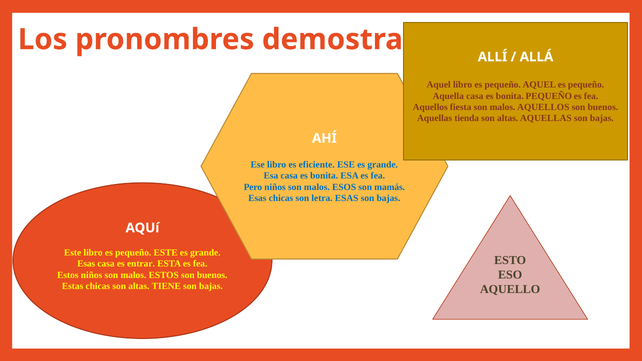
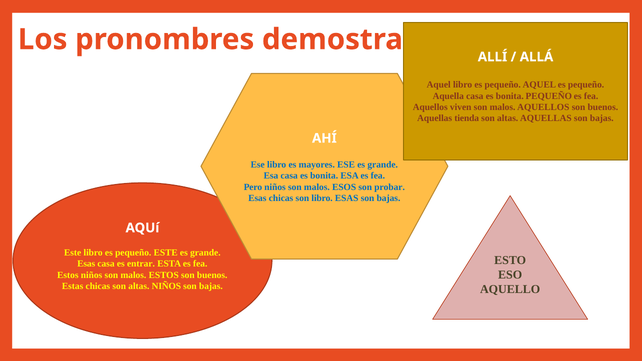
fiesta: fiesta -> viven
eficiente: eficiente -> mayores
mamás: mamás -> probar
son letra: letra -> libro
altas TIENE: TIENE -> NIÑOS
